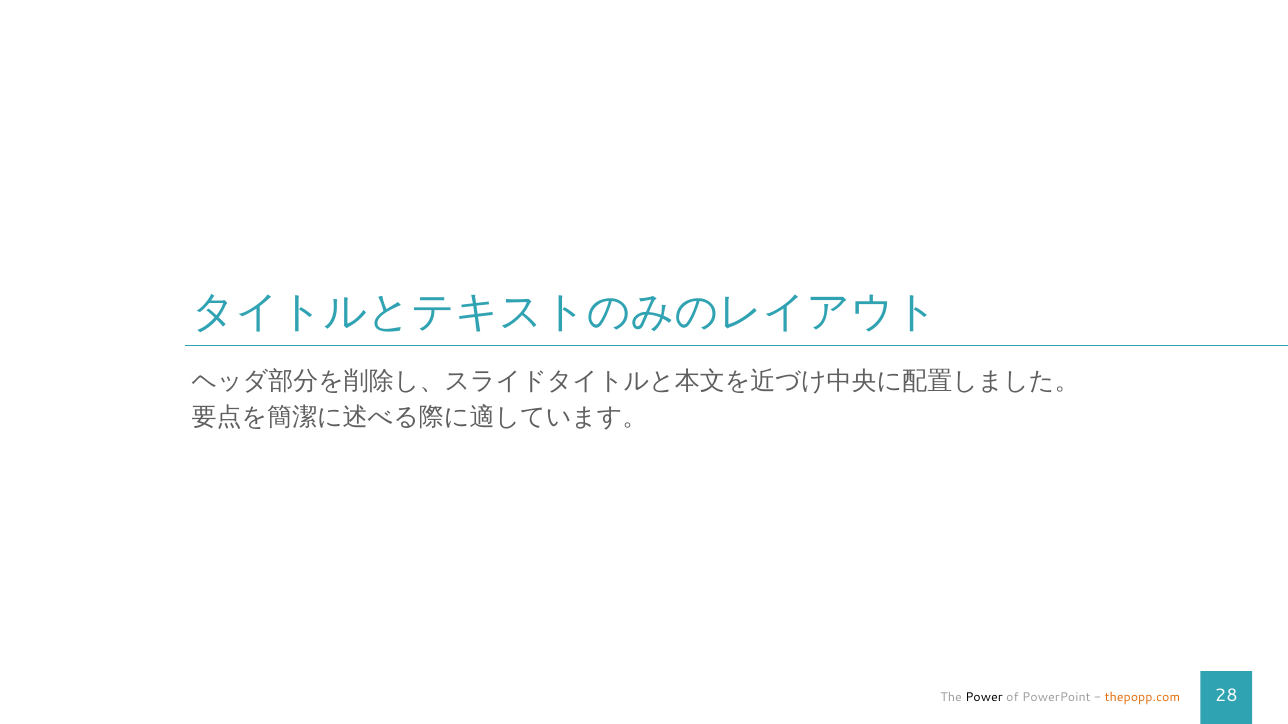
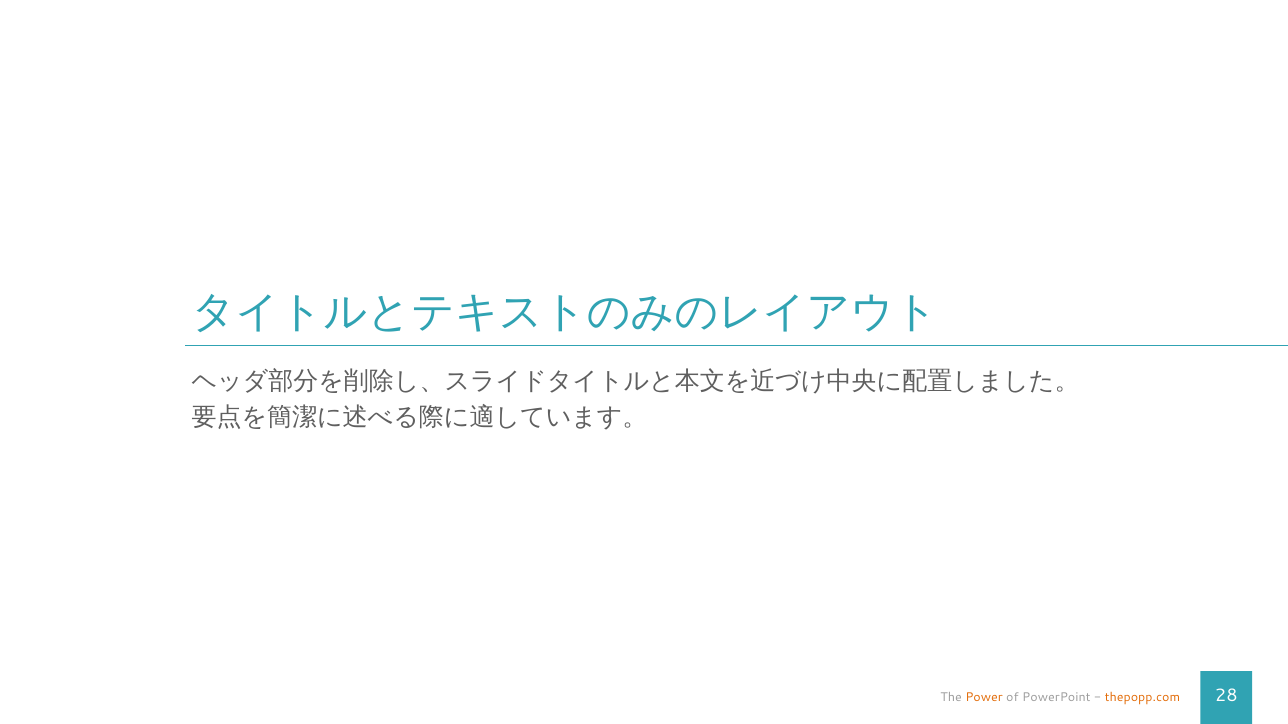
Power colour: black -> orange
